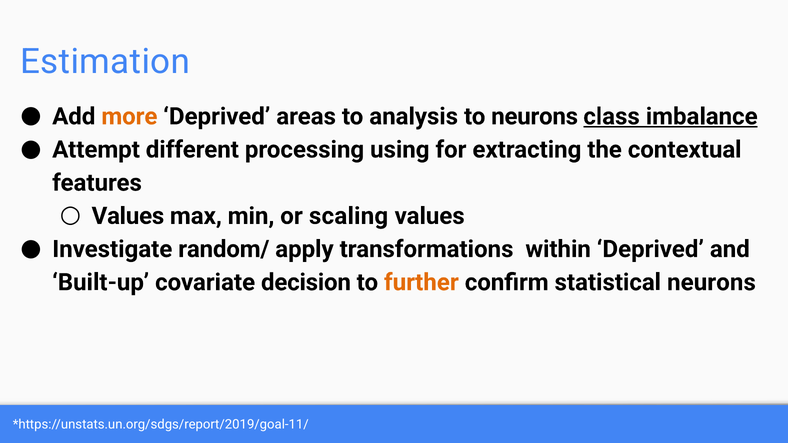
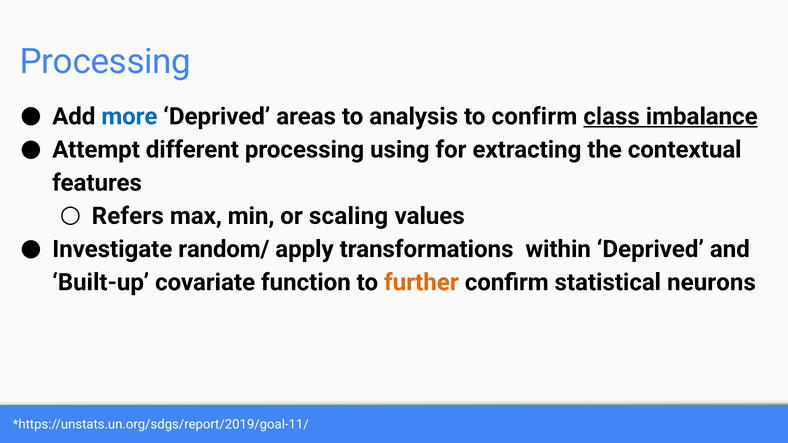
Estimation at (105, 62): Estimation -> Processing
more colour: orange -> blue
to neurons: neurons -> confirm
Values at (128, 216): Values -> Refers
decision: decision -> function
